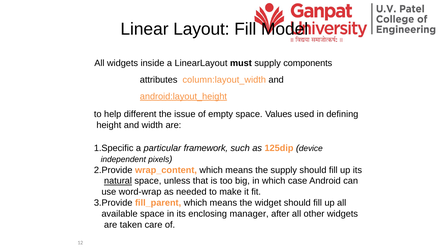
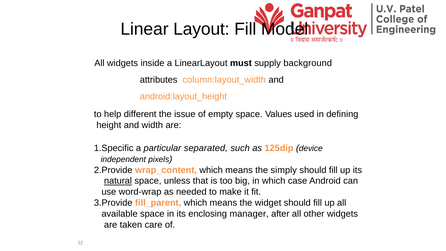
components: components -> background
android:layout_height underline: present -> none
framework: framework -> separated
the supply: supply -> simply
